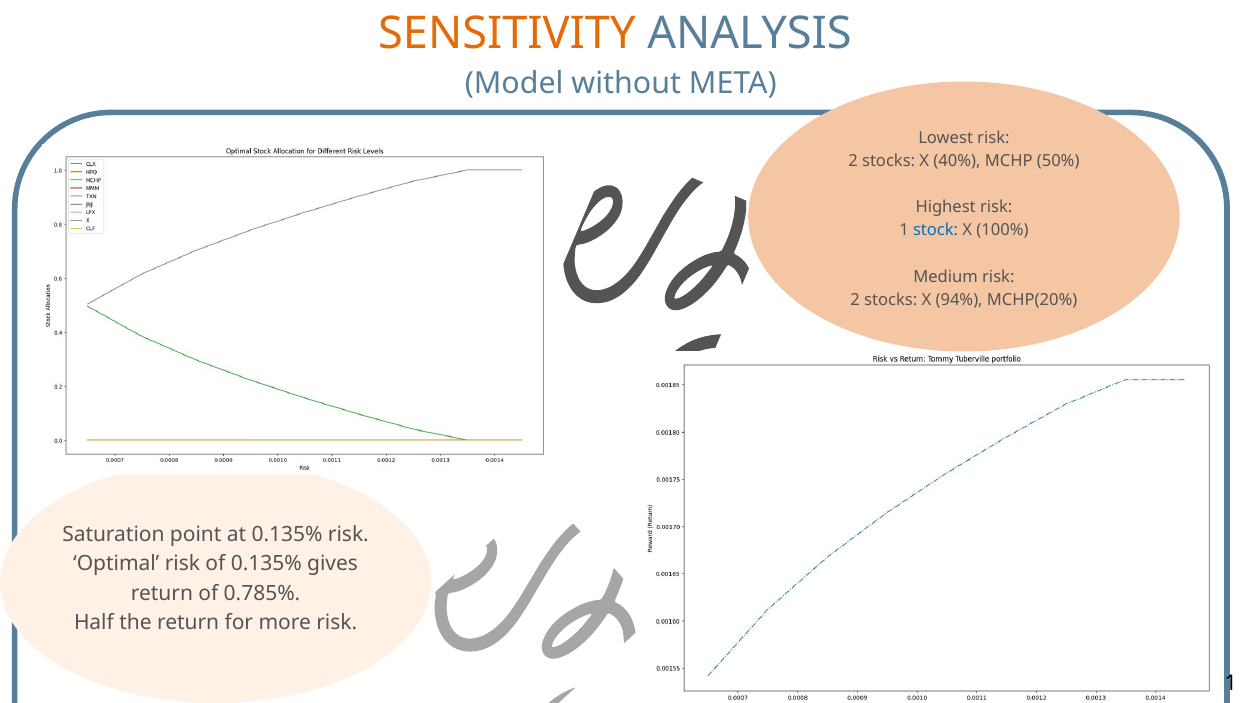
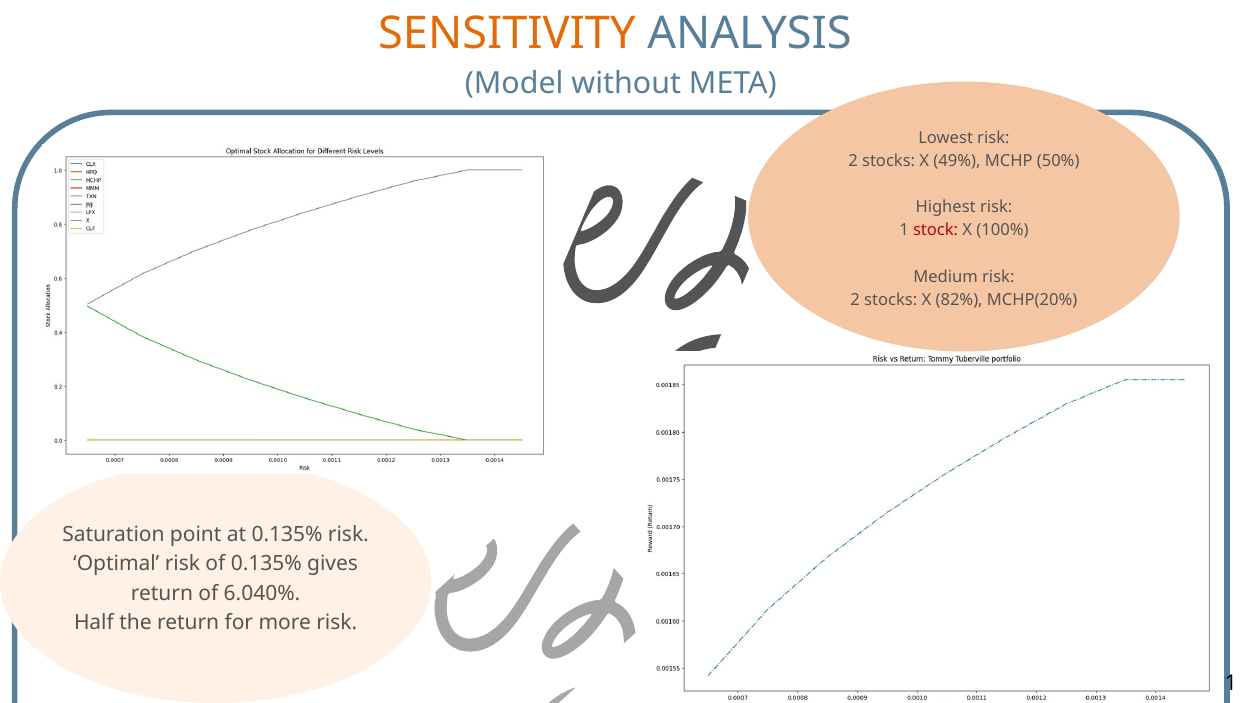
40%: 40% -> 49%
stock colour: blue -> red
94%: 94% -> 82%
0.785%: 0.785% -> 6.040%
